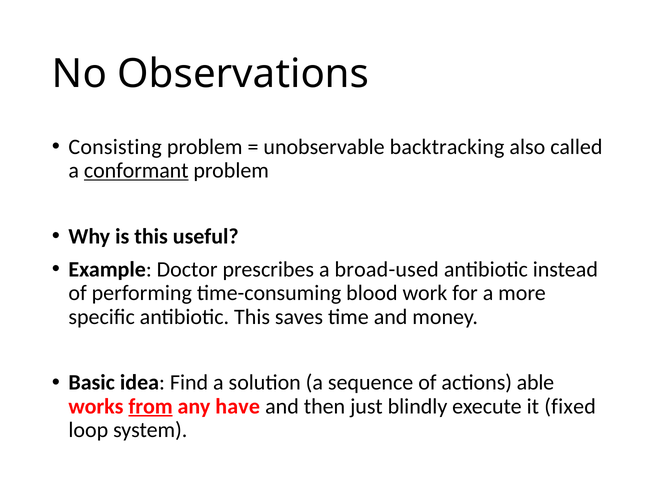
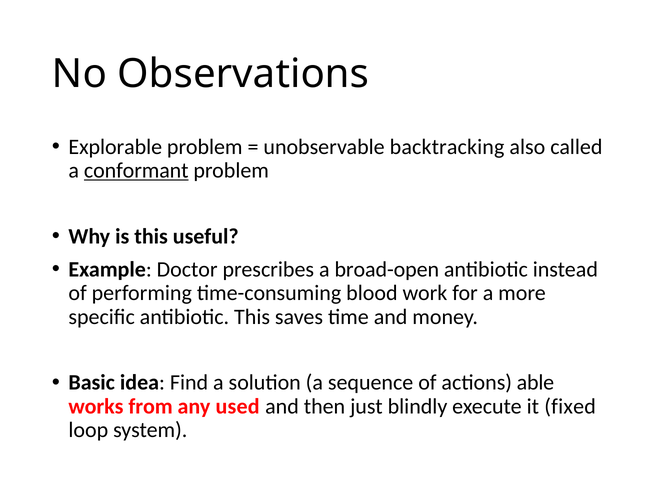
Consisting: Consisting -> Explorable
broad-used: broad-used -> broad-open
from underline: present -> none
have: have -> used
